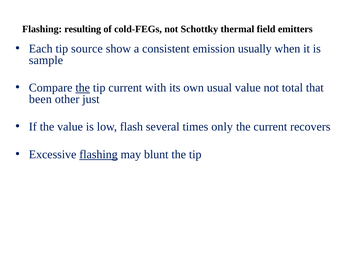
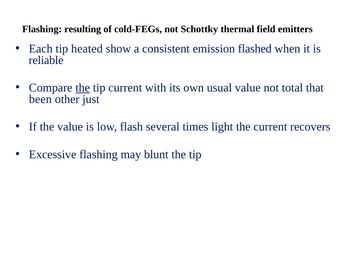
source: source -> heated
usually: usually -> flashed
sample: sample -> reliable
only: only -> light
flashing at (98, 154) underline: present -> none
